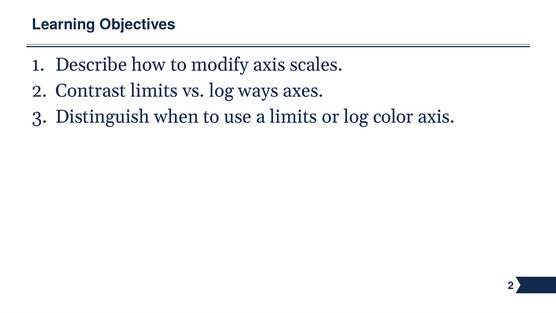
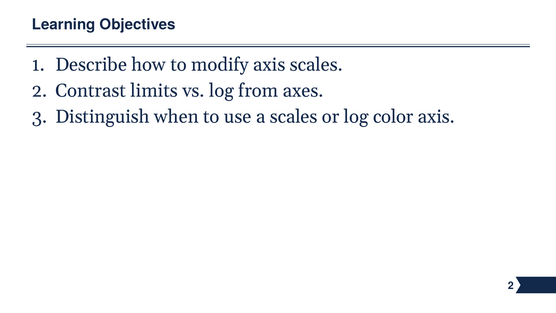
ways: ways -> from
a limits: limits -> scales
